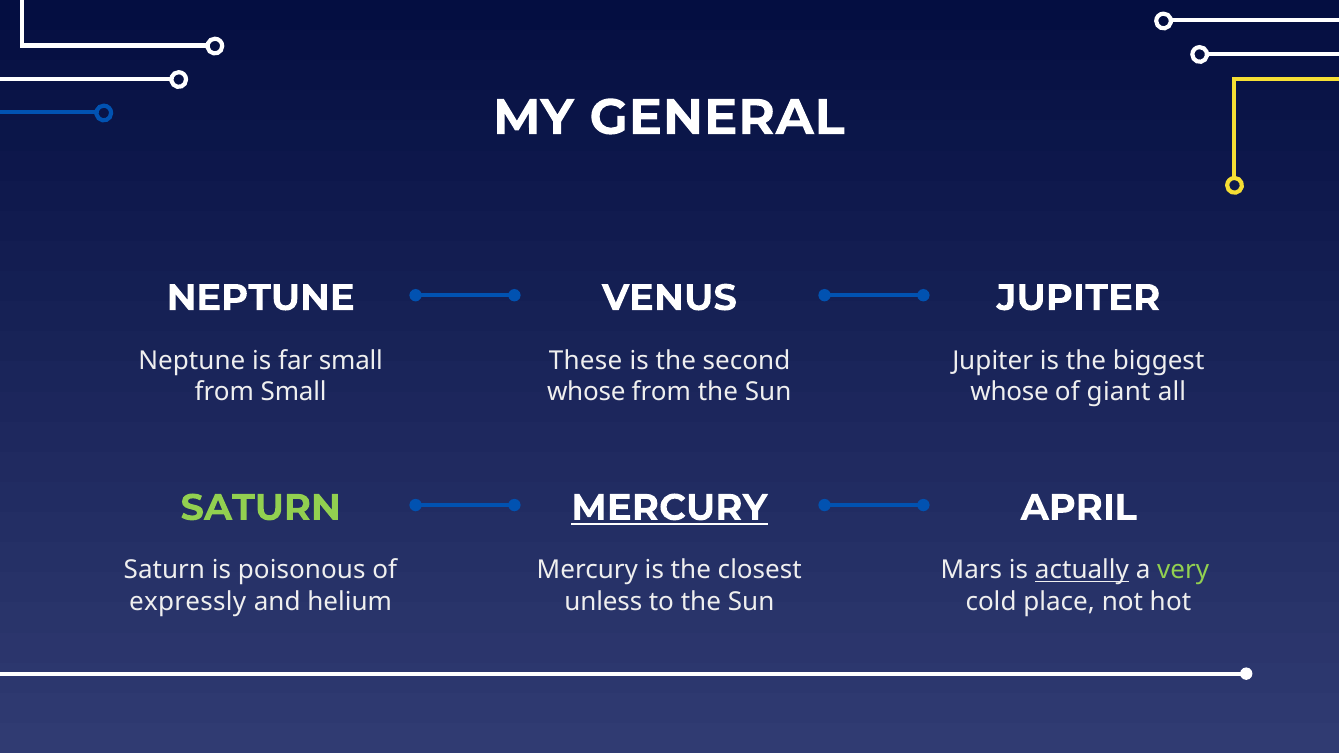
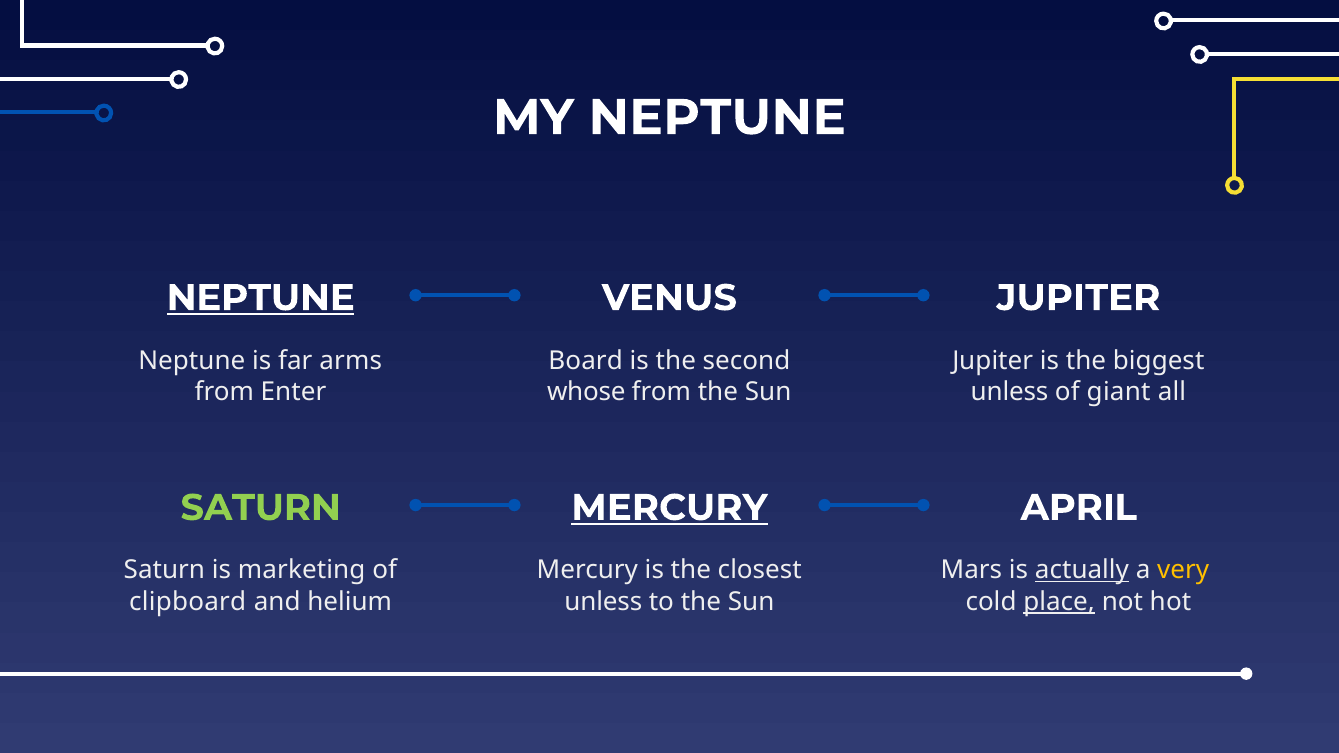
MY GENERAL: GENERAL -> NEPTUNE
NEPTUNE at (261, 298) underline: none -> present
far small: small -> arms
These: These -> Board
from Small: Small -> Enter
whose at (1010, 392): whose -> unless
poisonous: poisonous -> marketing
very colour: light green -> yellow
expressly: expressly -> clipboard
place underline: none -> present
